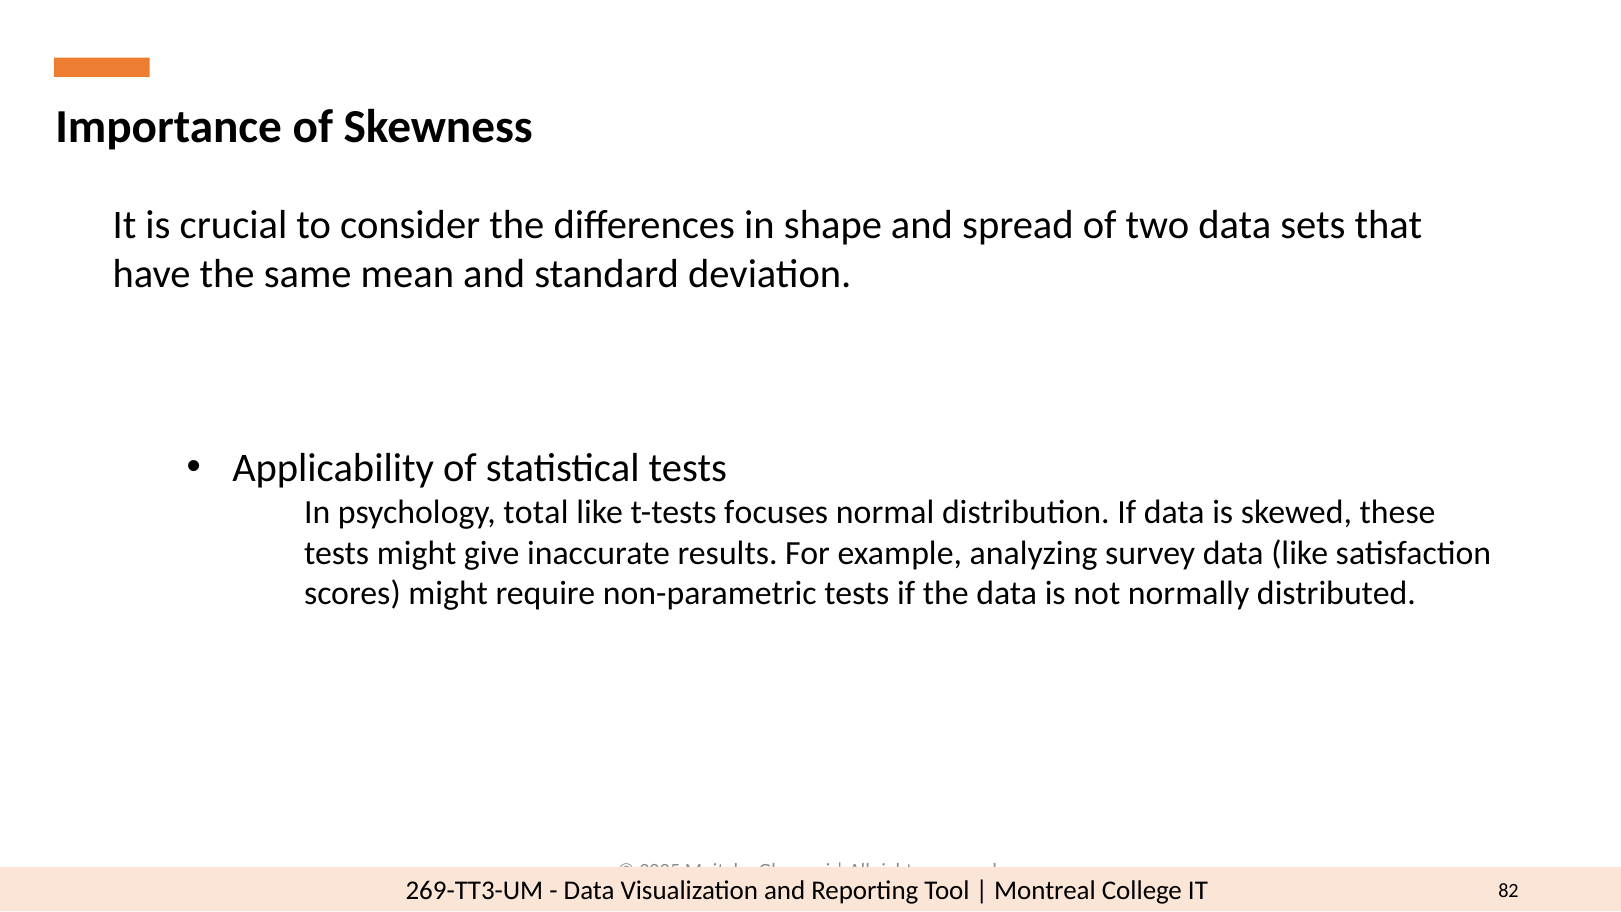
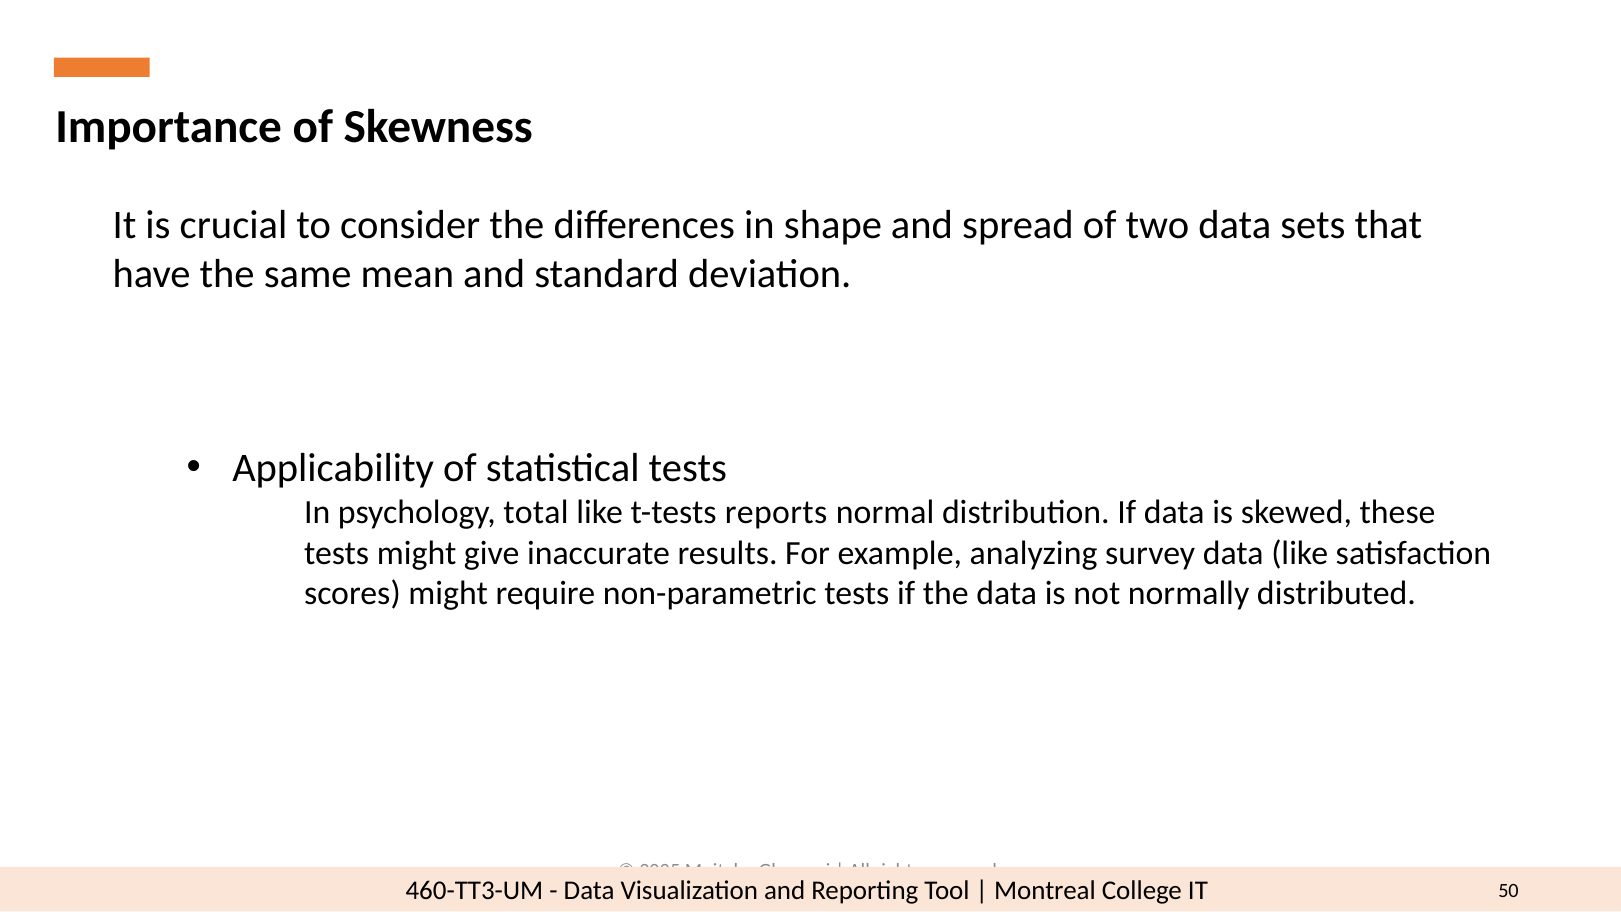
focuses: focuses -> reports
269-TT3-UM: 269-TT3-UM -> 460-TT3-UM
82: 82 -> 50
